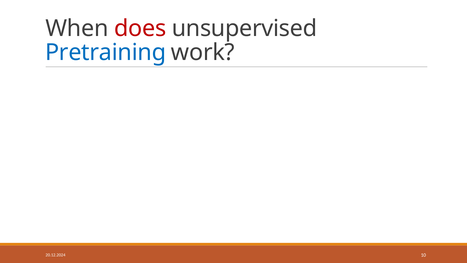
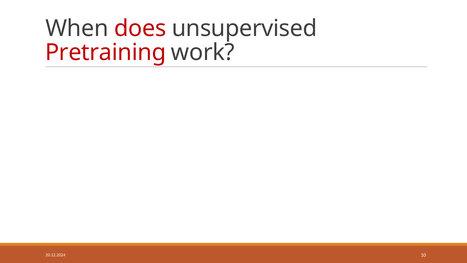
Pretraining colour: blue -> red
